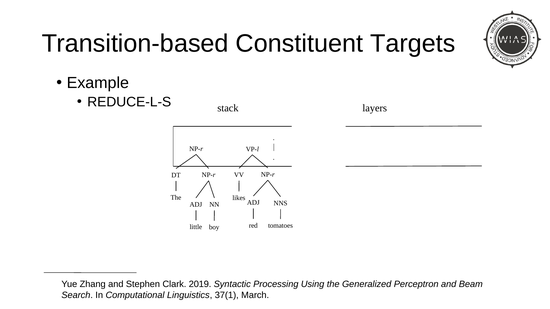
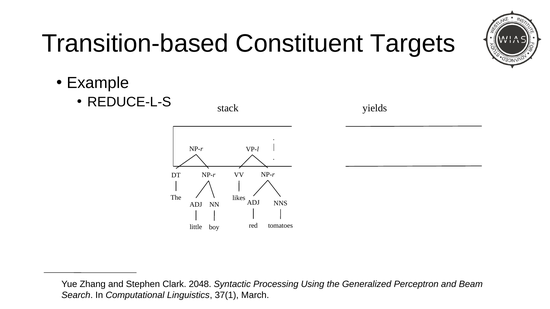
layers: layers -> yields
2019: 2019 -> 2048
